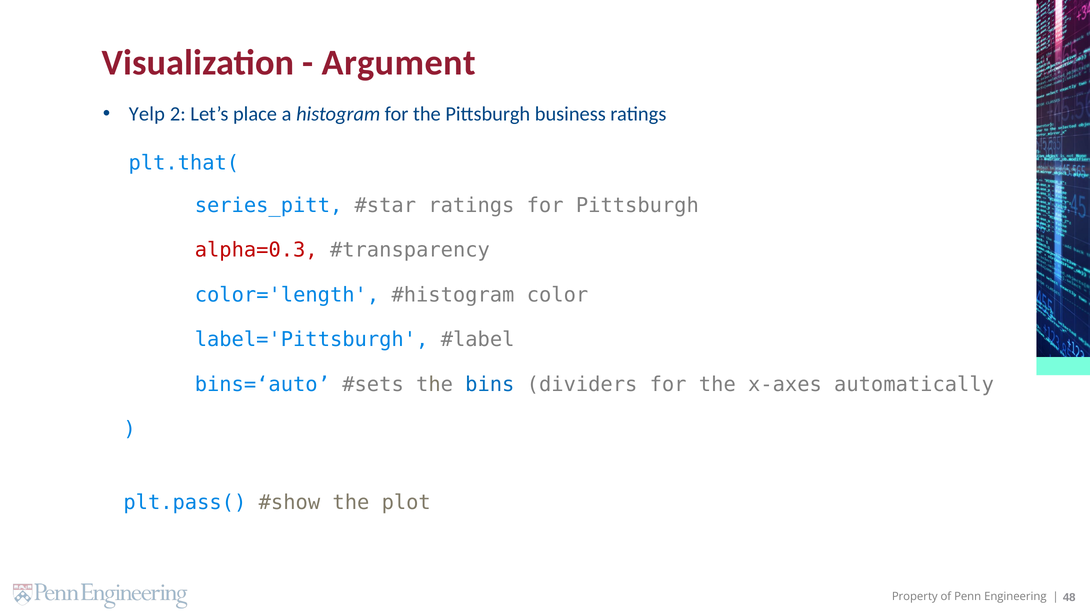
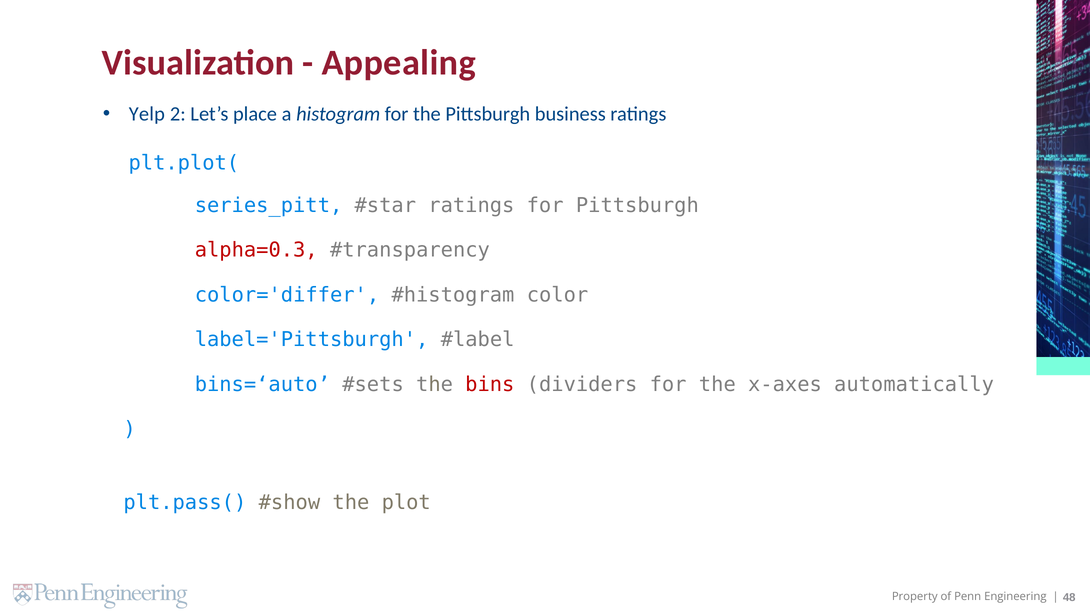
Argument: Argument -> Appealing
plt.that(: plt.that( -> plt.plot(
color='length: color='length -> color='differ
bins colour: blue -> red
